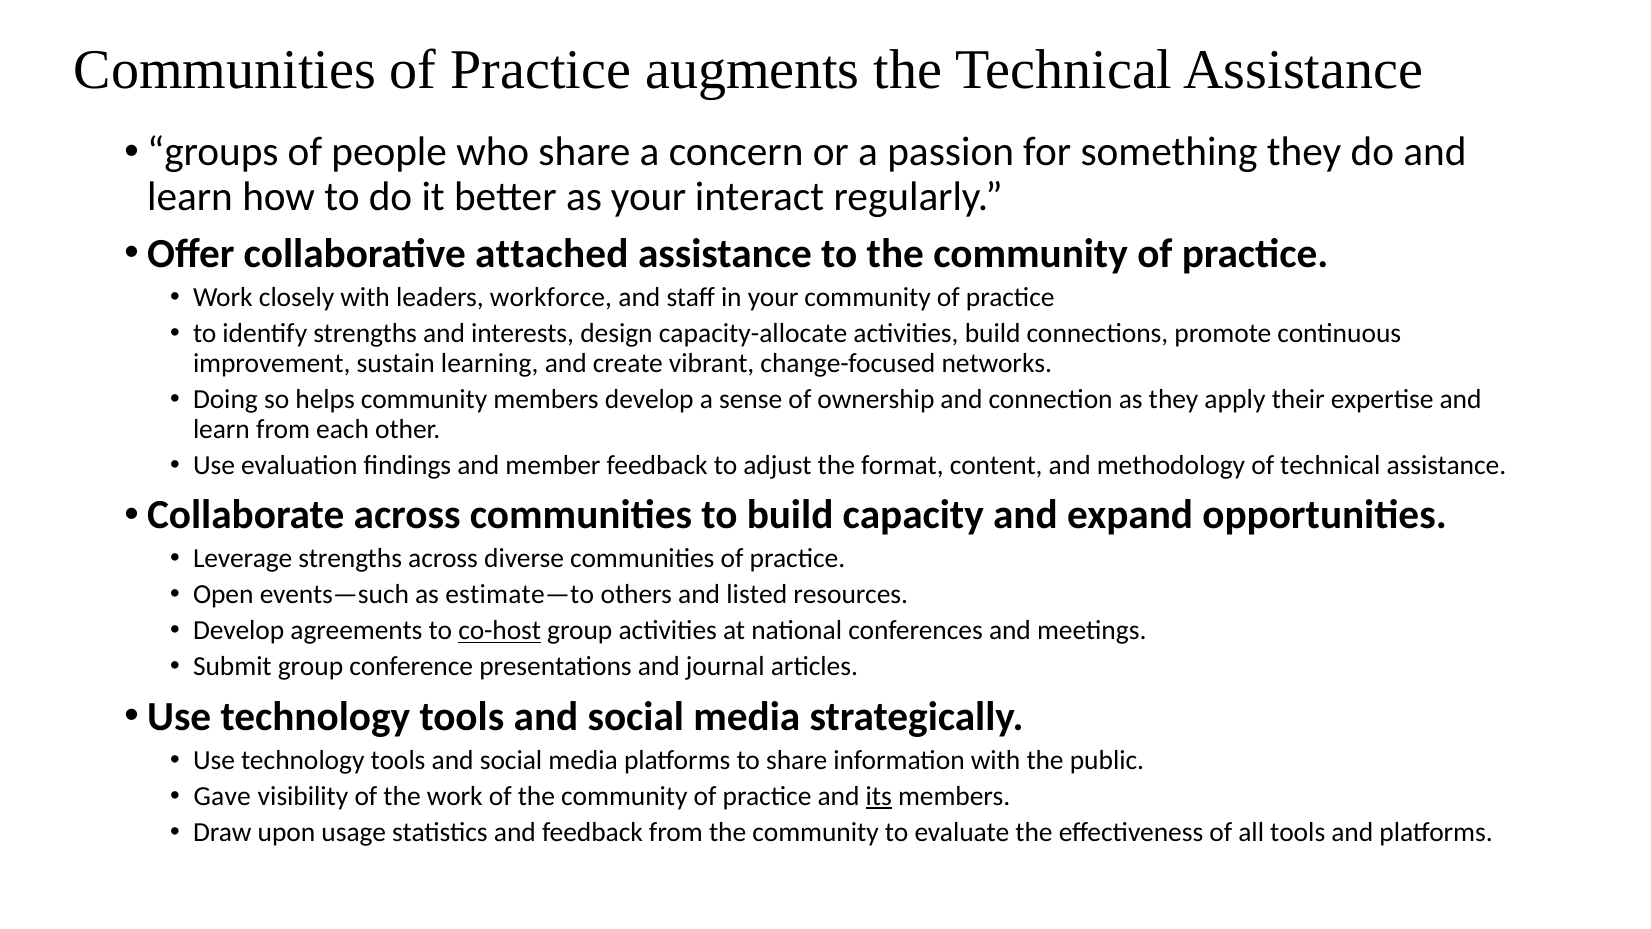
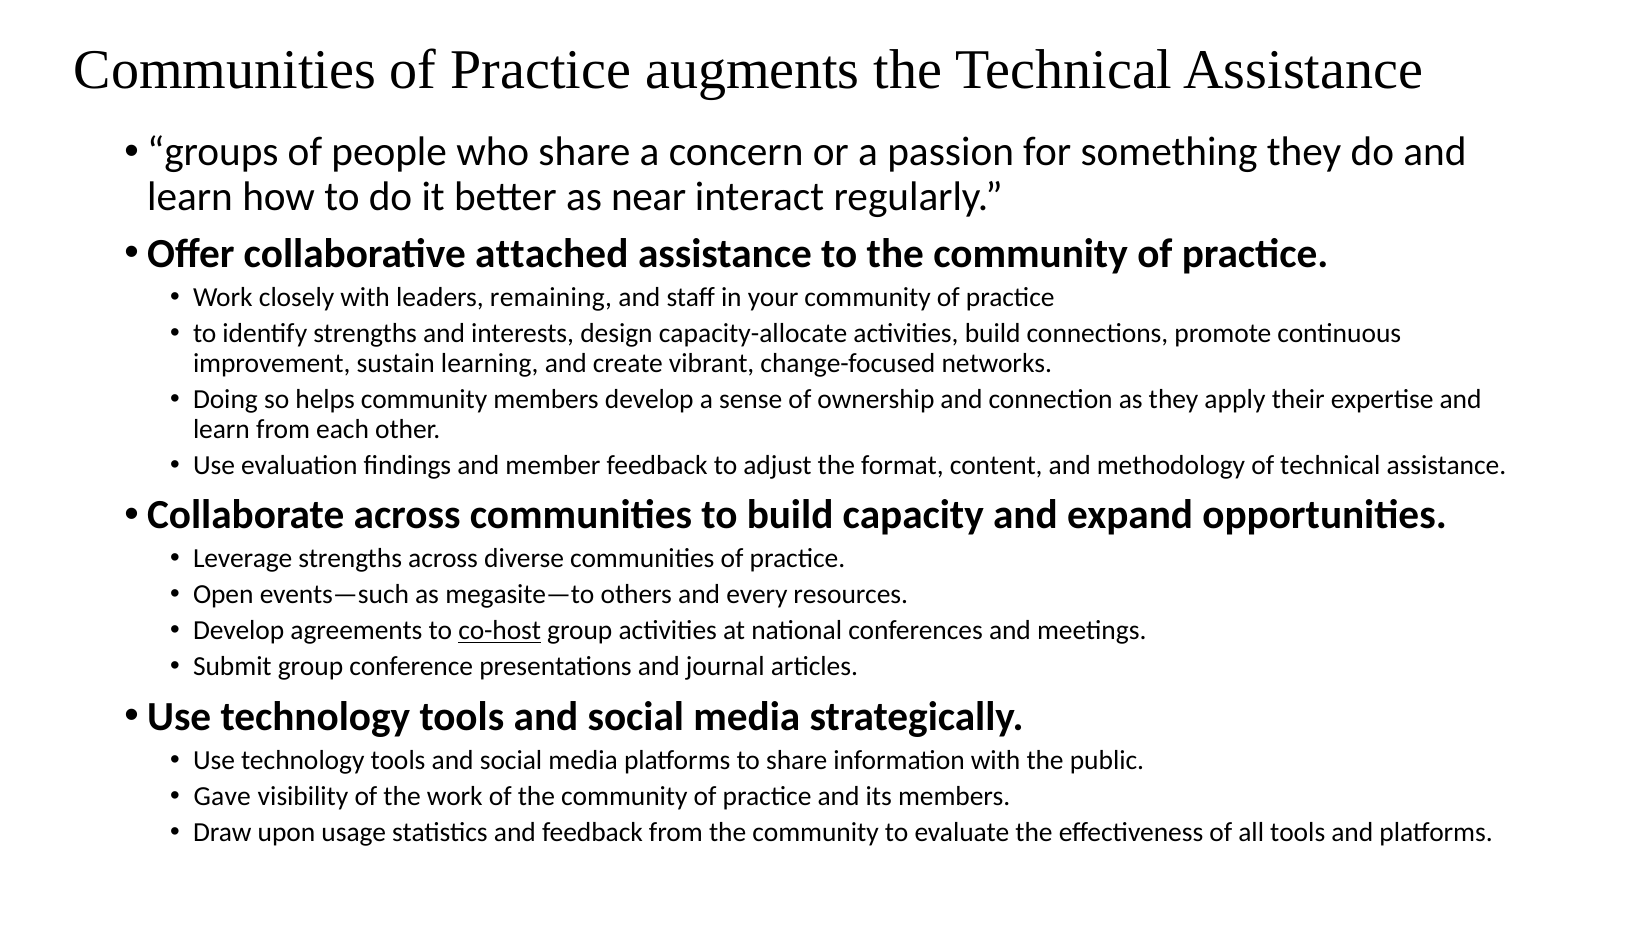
as your: your -> near
workforce: workforce -> remaining
estimate—to: estimate—to -> megasite—to
listed: listed -> every
its underline: present -> none
